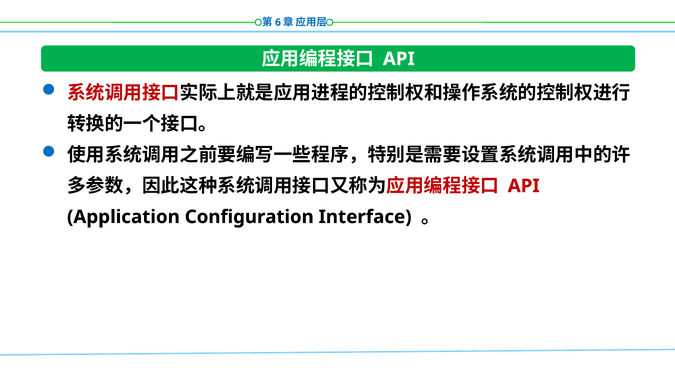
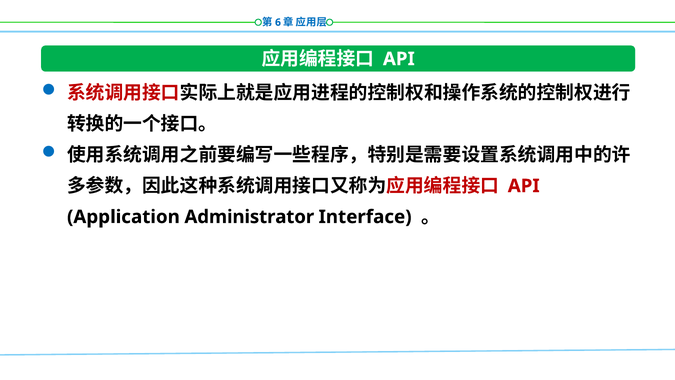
Configuration: Configuration -> Administrator
